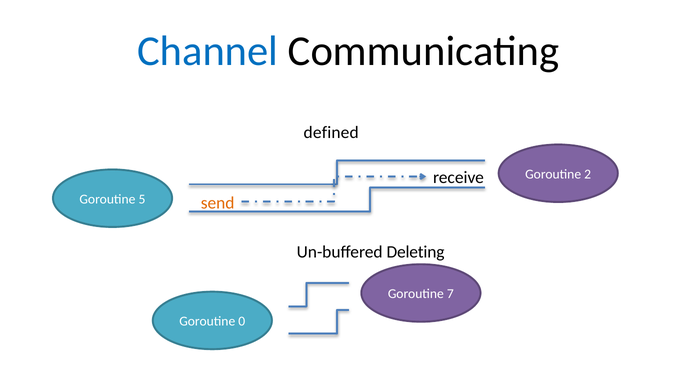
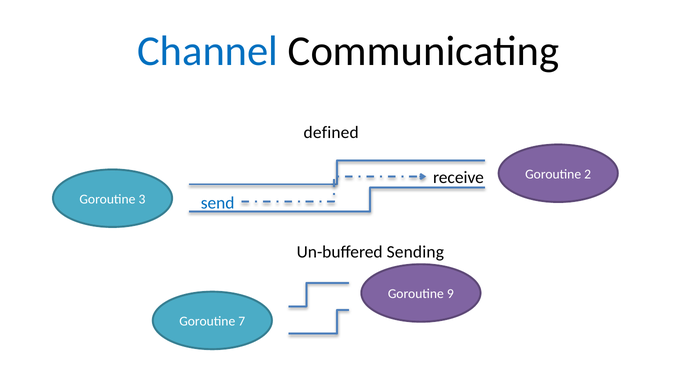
5: 5 -> 3
send colour: orange -> blue
Deleting: Deleting -> Sending
7: 7 -> 9
0: 0 -> 7
